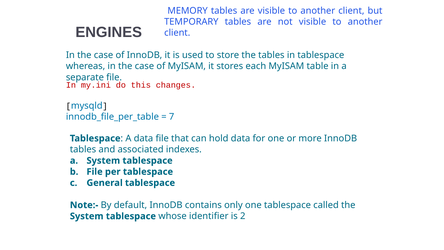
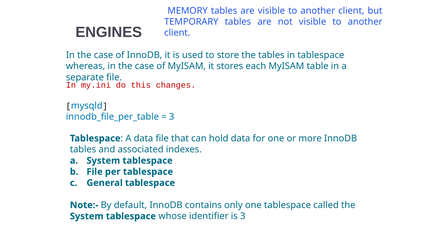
7 at (172, 117): 7 -> 3
is 2: 2 -> 3
